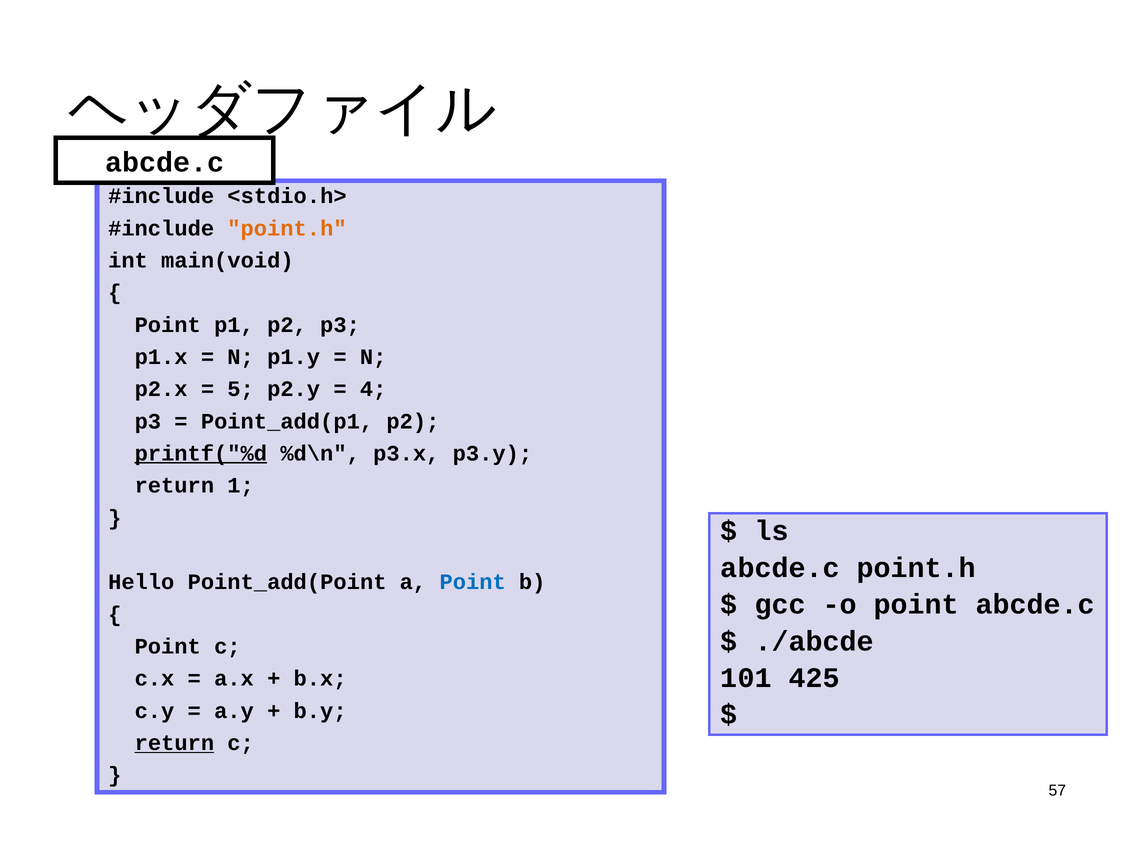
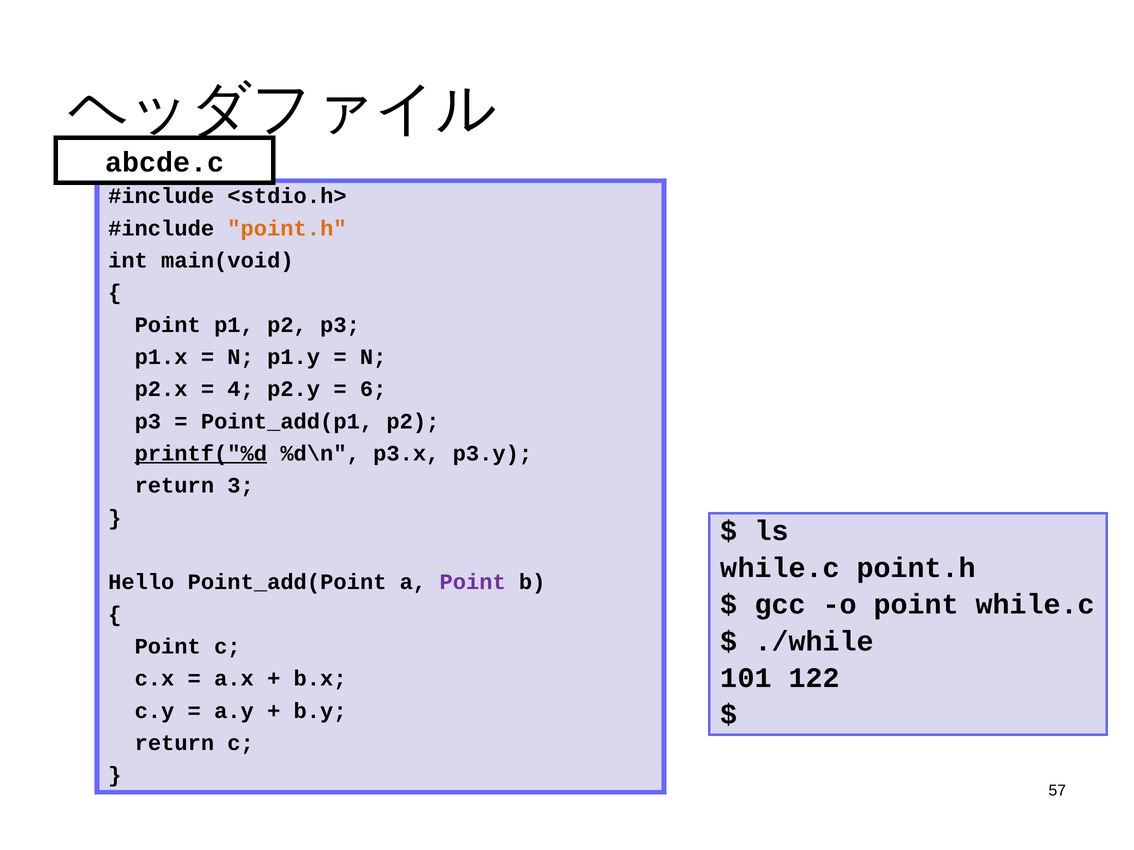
5: 5 -> 4
4: 4 -> 6
1: 1 -> 3
abcde.c at (780, 568): abcde.c -> while.c
Point at (473, 582) colour: blue -> purple
point abcde.c: abcde.c -> while.c
./abcde: ./abcde -> ./while
425: 425 -> 122
return at (174, 743) underline: present -> none
